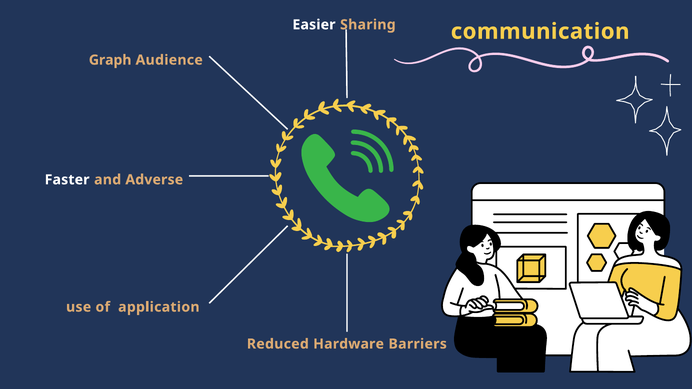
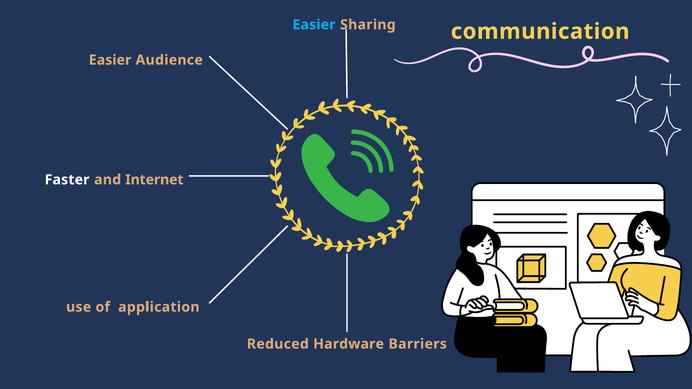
Easier at (314, 25) colour: white -> light blue
Graph at (110, 60): Graph -> Easier
Adverse: Adverse -> Internet
